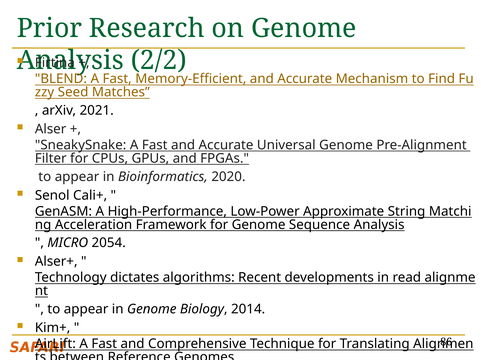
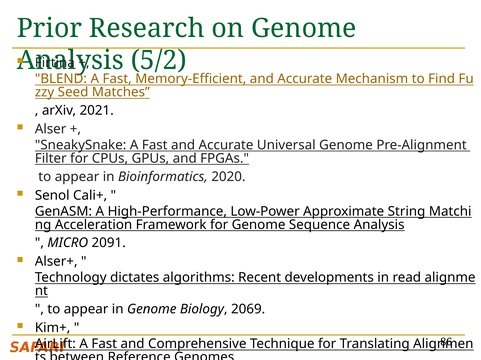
2/2: 2/2 -> 5/2
2054: 2054 -> 2091
2014: 2014 -> 2069
